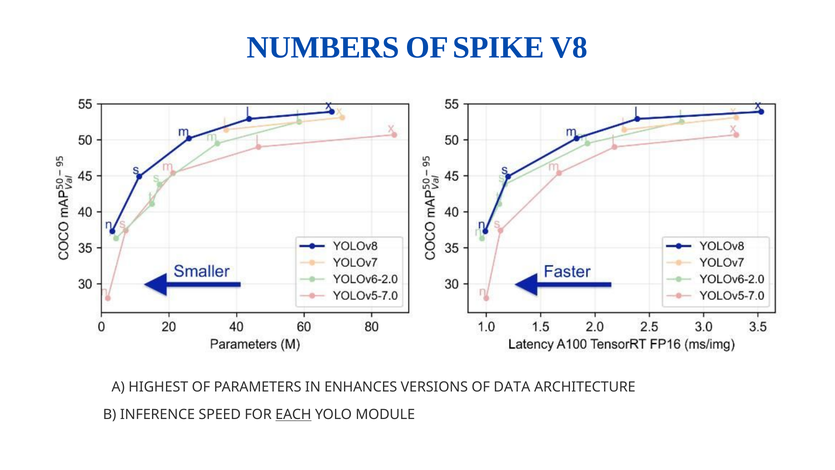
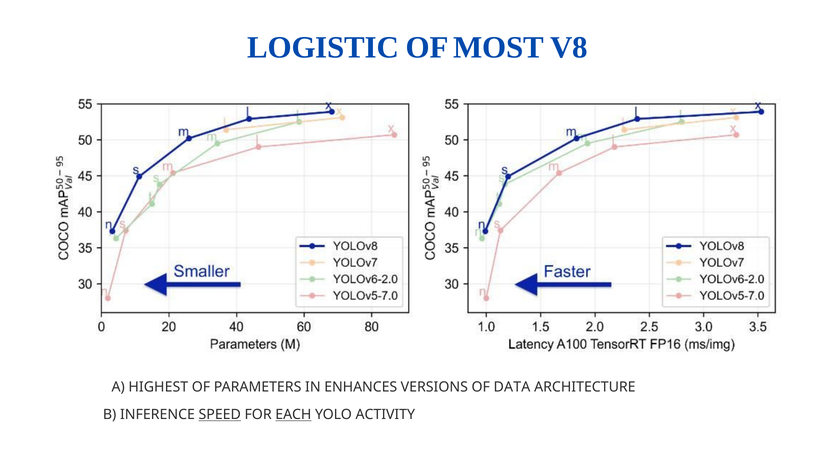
NUMBERS: NUMBERS -> LOGISTIC
SPIKE: SPIKE -> MOST
SPEED underline: none -> present
MODULE: MODULE -> ACTIVITY
